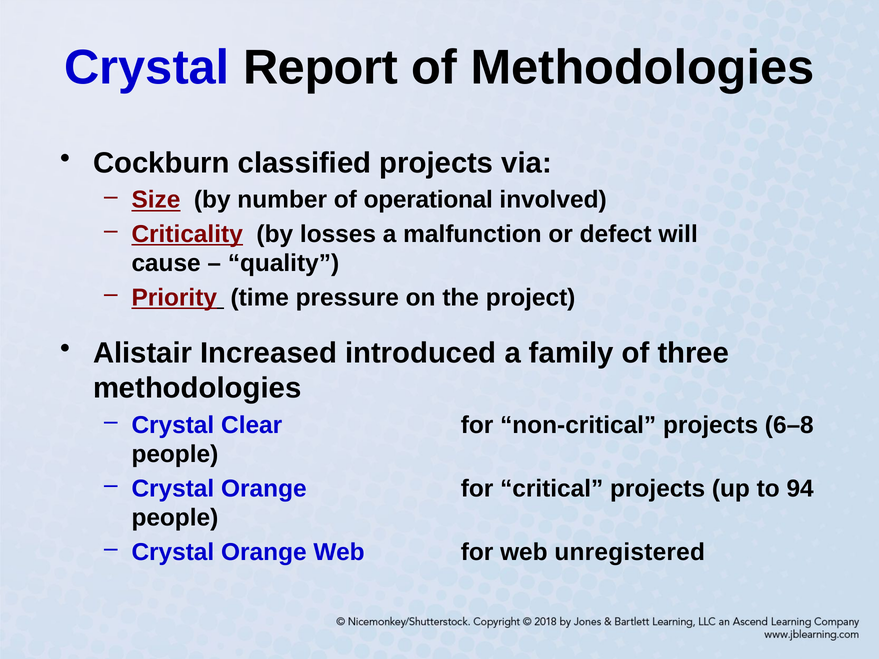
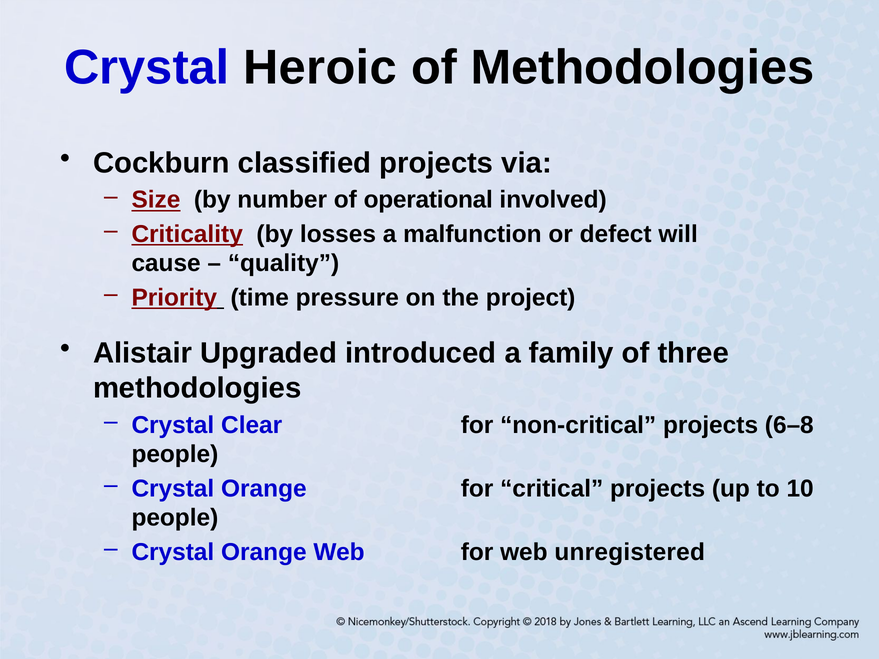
Report: Report -> Heroic
Increased: Increased -> Upgraded
94: 94 -> 10
